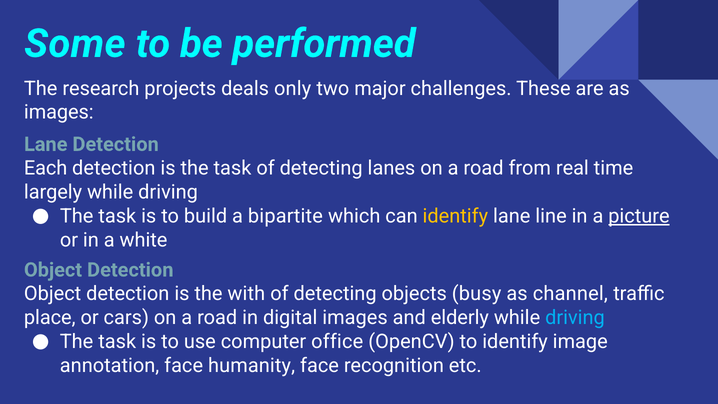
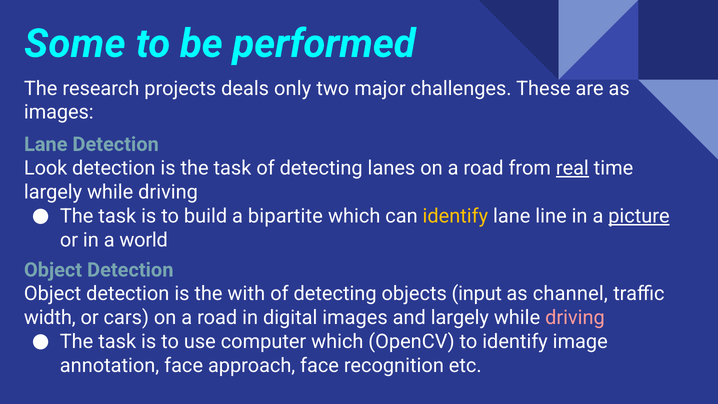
Each: Each -> Look
real underline: none -> present
white: white -> world
busy: busy -> input
place: place -> width
and elderly: elderly -> largely
driving at (575, 318) colour: light blue -> pink
computer office: office -> which
humanity: humanity -> approach
